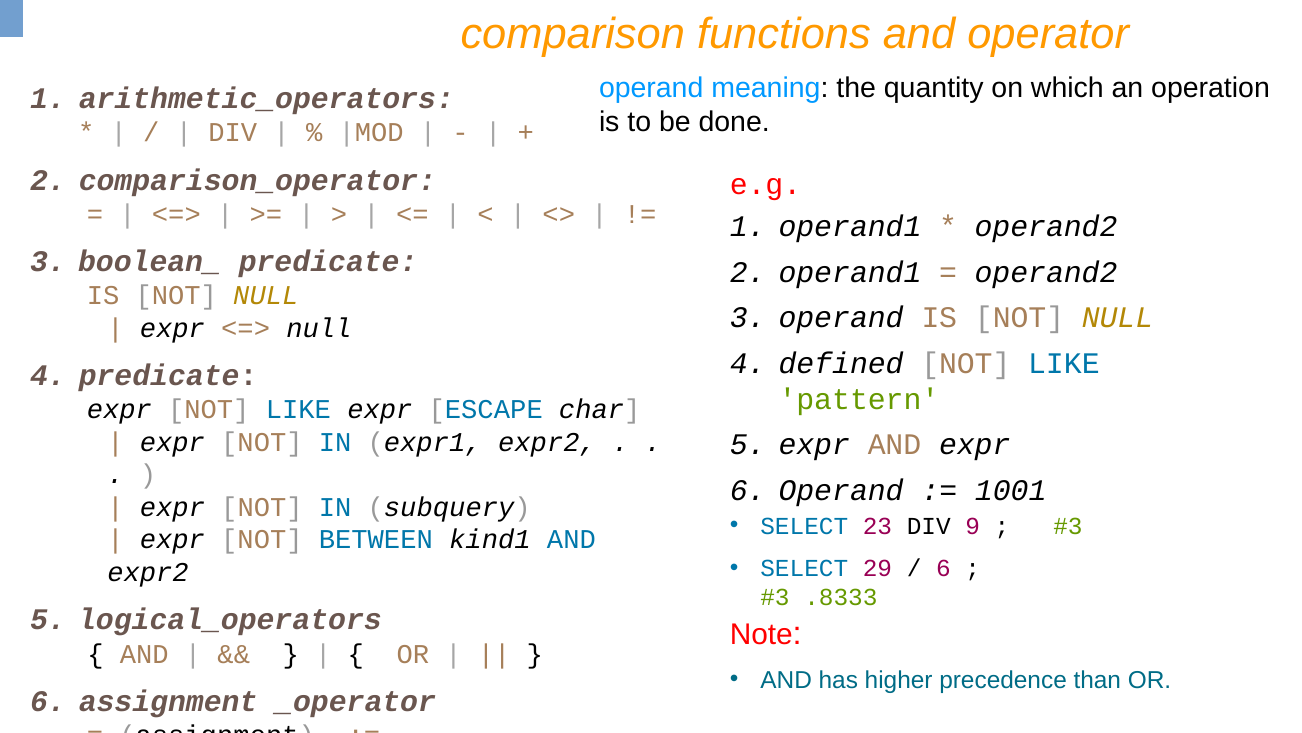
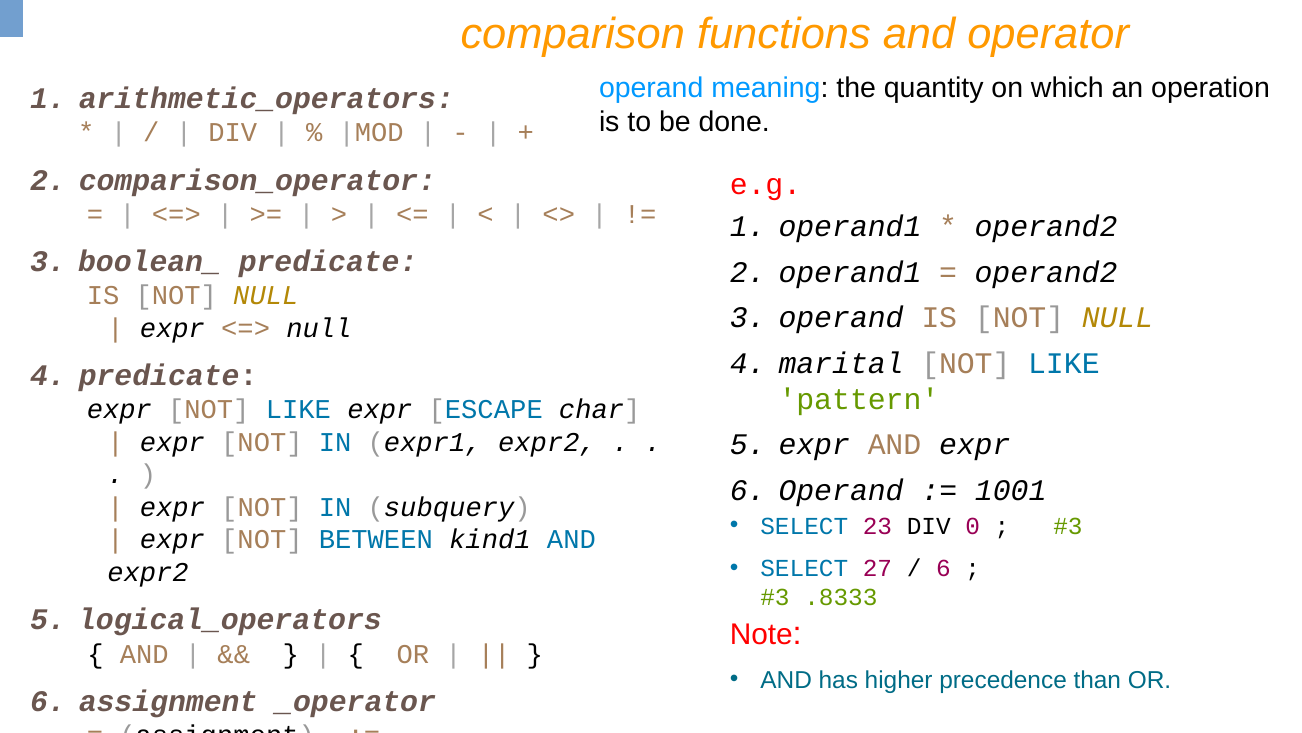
defined: defined -> marital
9: 9 -> 0
29: 29 -> 27
